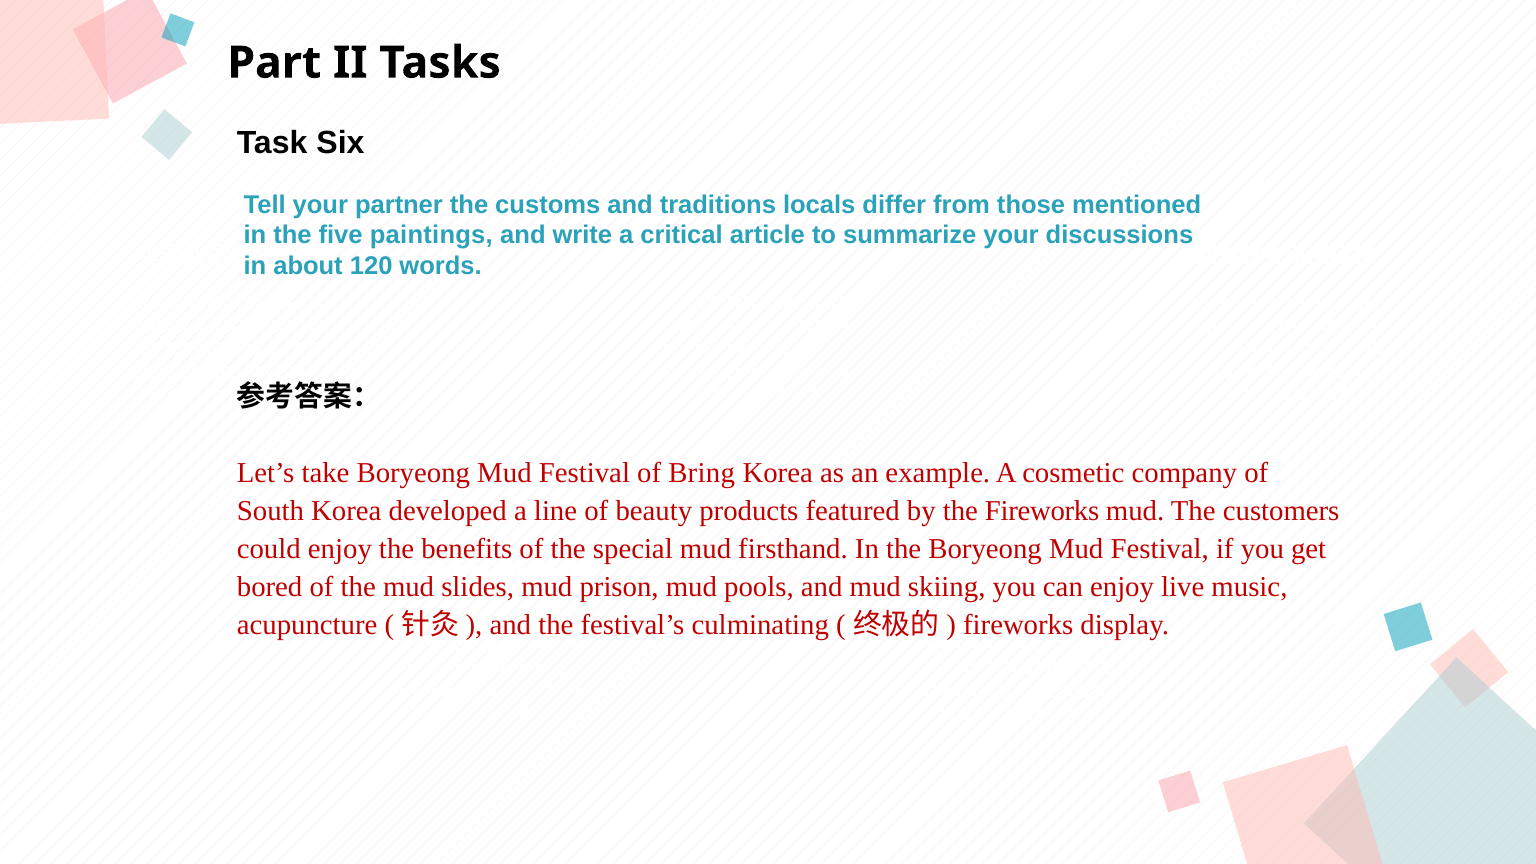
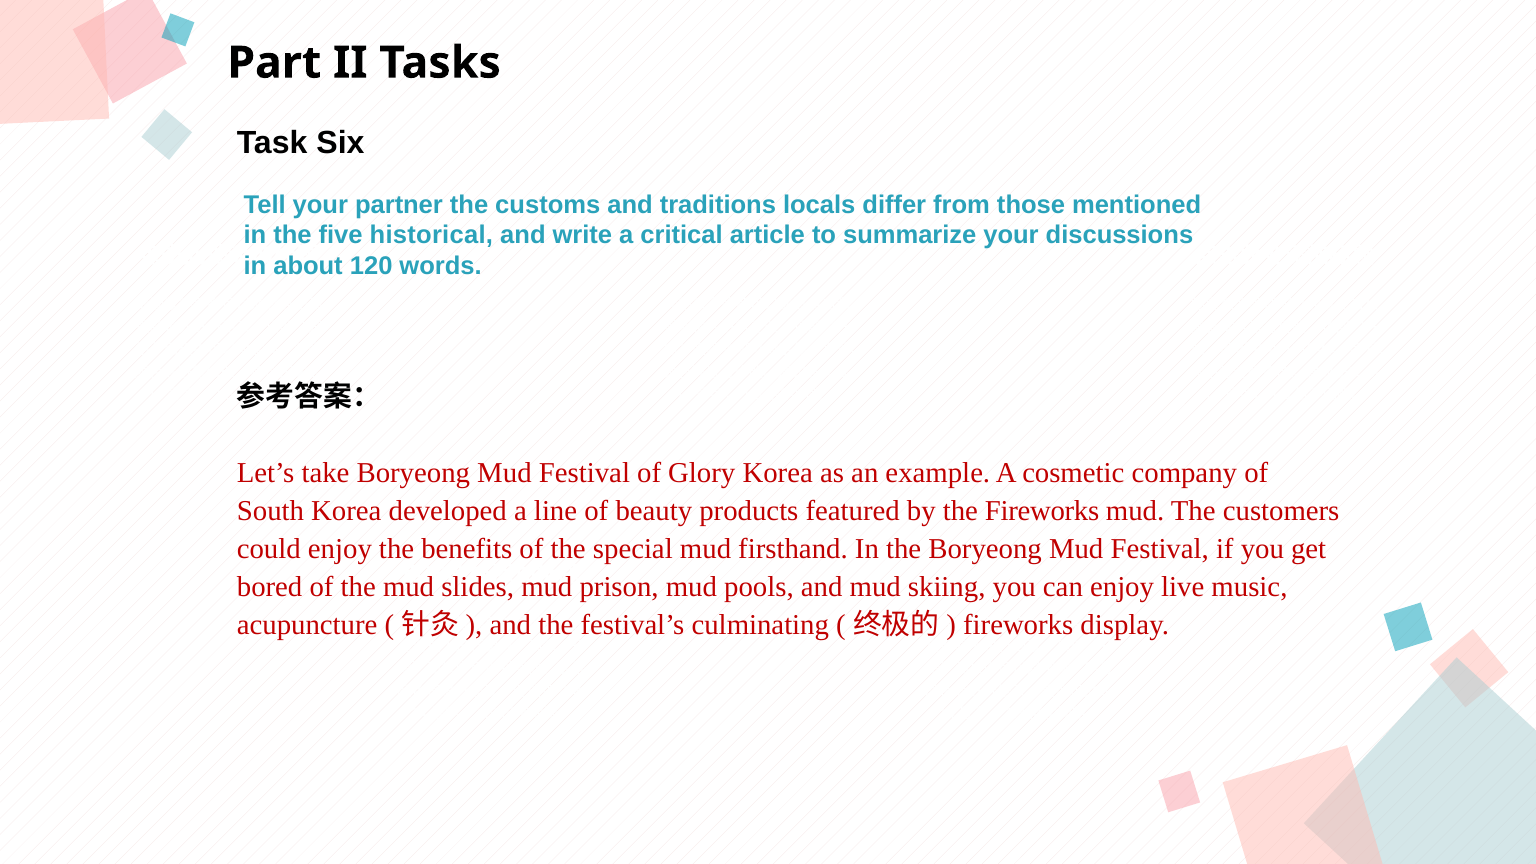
paintings: paintings -> historical
Bring: Bring -> Glory
